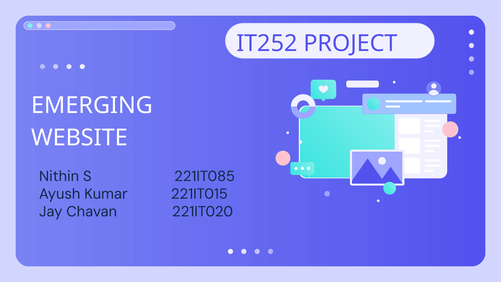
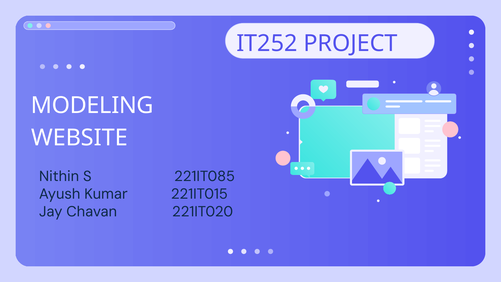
EMERGING: EMERGING -> MODELING
